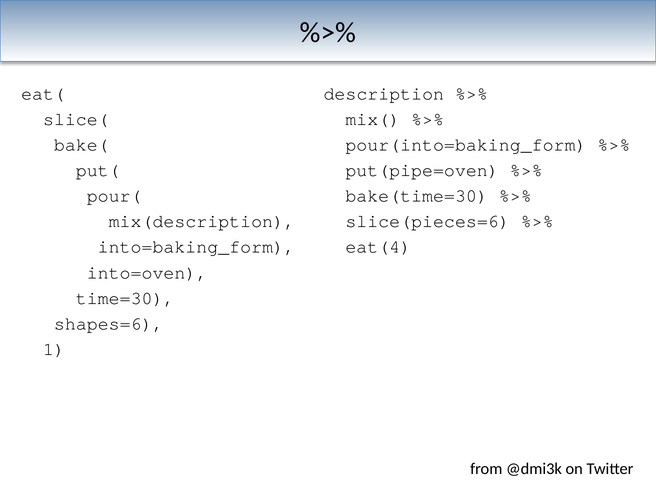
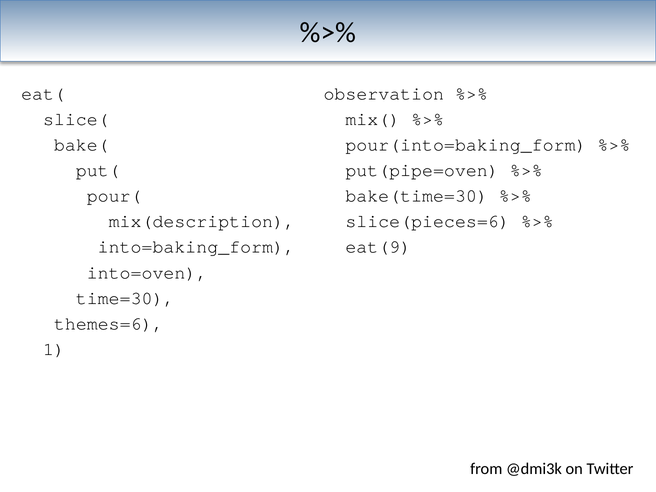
description: description -> observation
eat(4: eat(4 -> eat(9
shapes=6: shapes=6 -> themes=6
